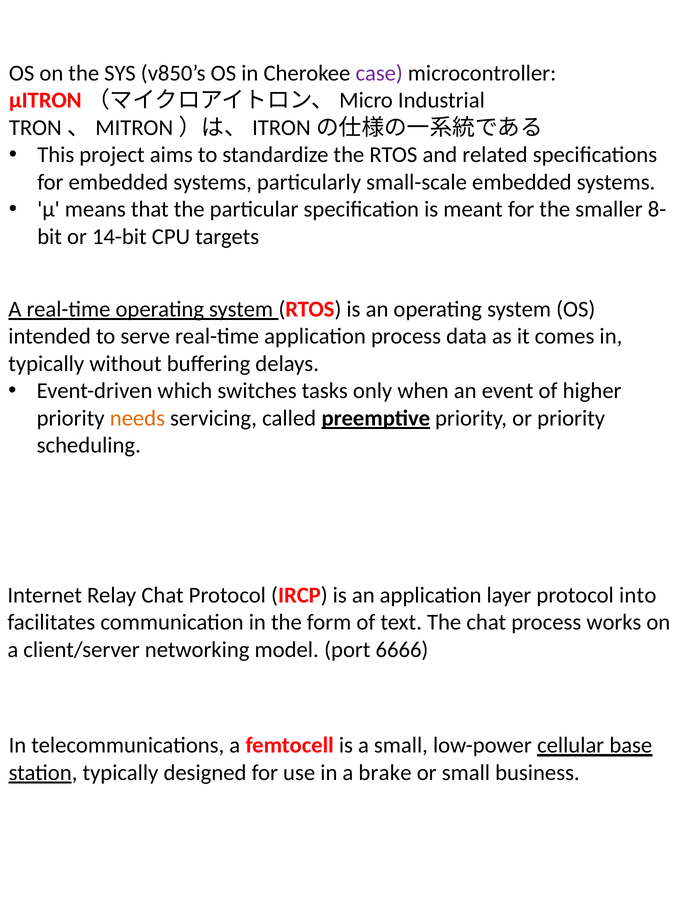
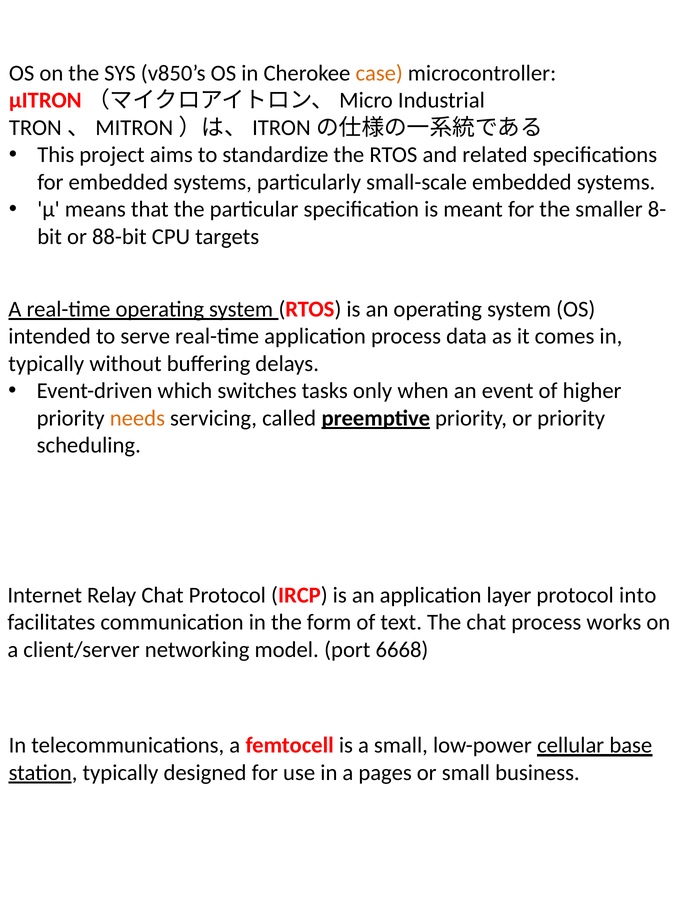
case colour: purple -> orange
14-bit: 14-bit -> 88-bit
6666: 6666 -> 6668
brake: brake -> pages
